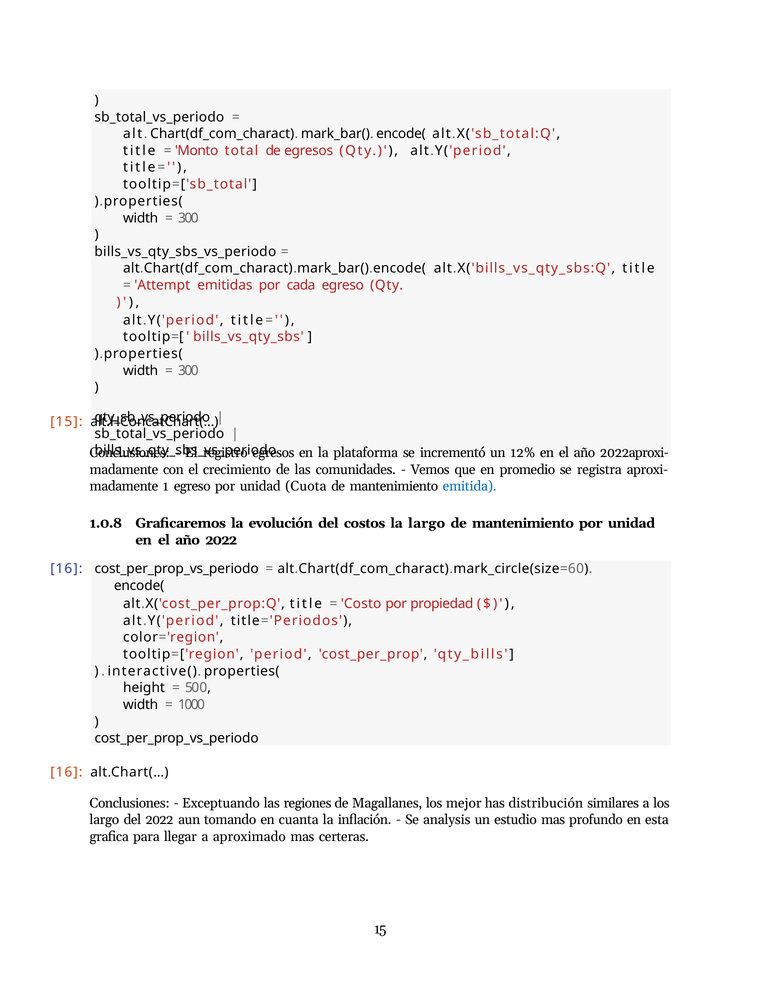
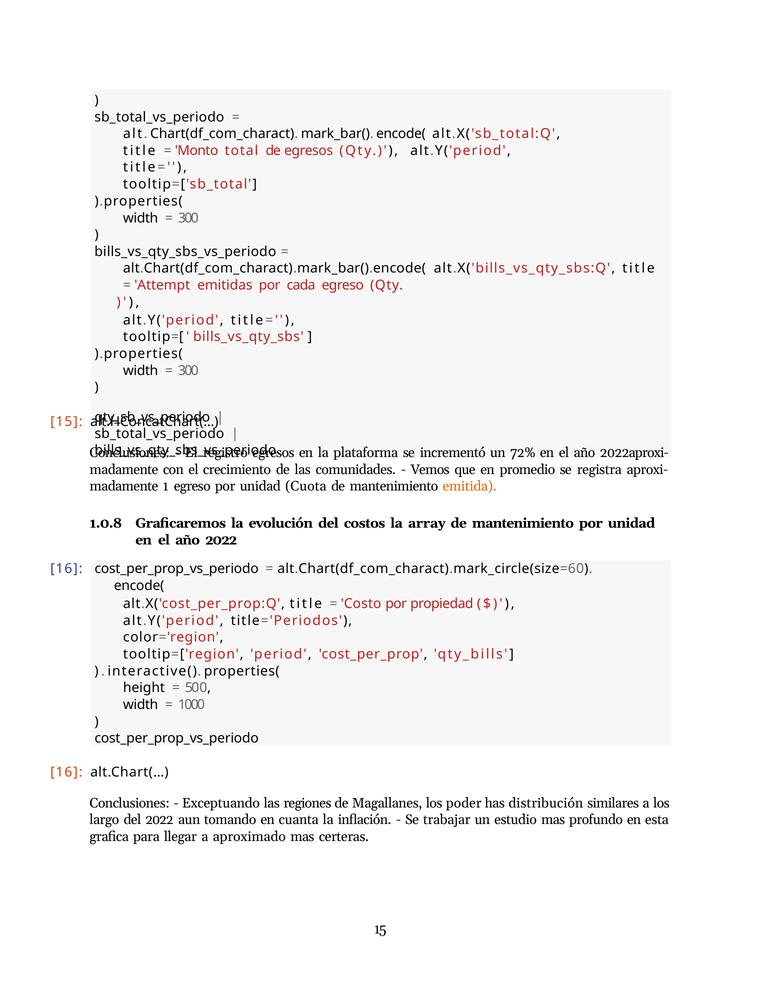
12%: 12% -> 72%
emitida colour: blue -> orange
la largo: largo -> array
mejor: mejor -> poder
analysis: analysis -> trabajar
